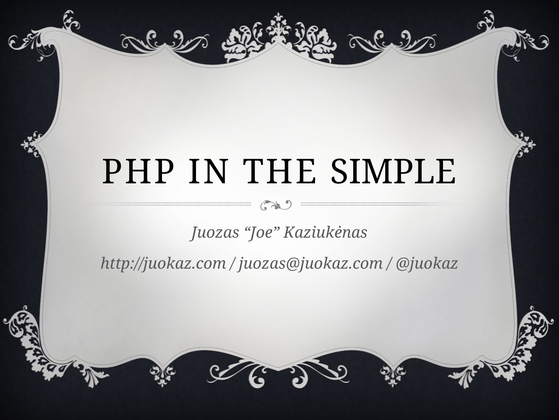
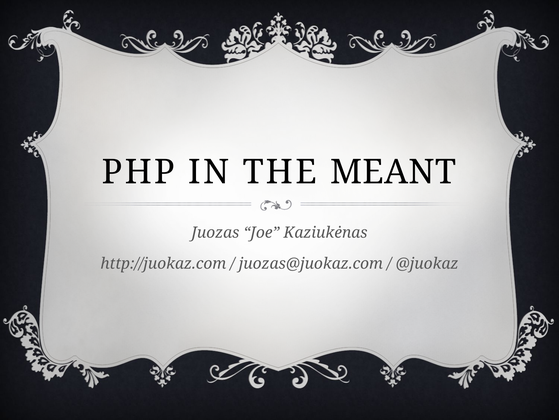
SIMPLE: SIMPLE -> MEANT
